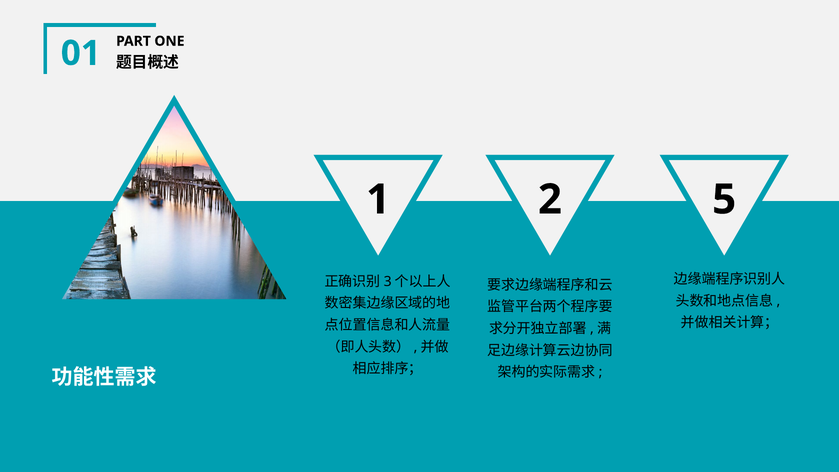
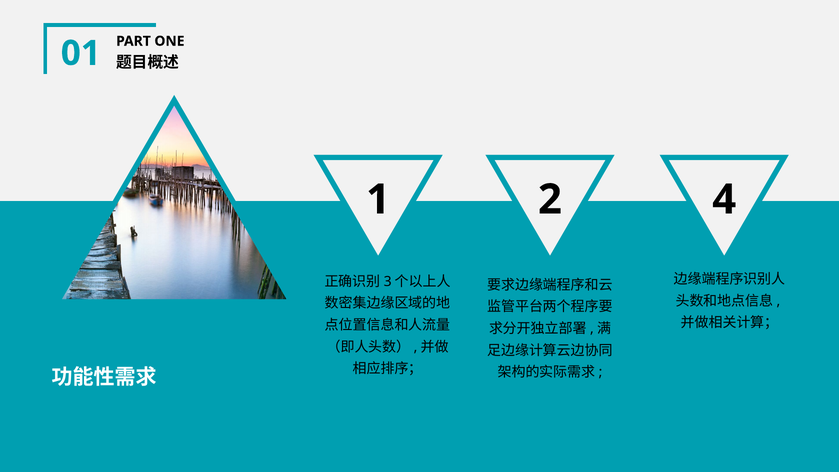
5: 5 -> 4
